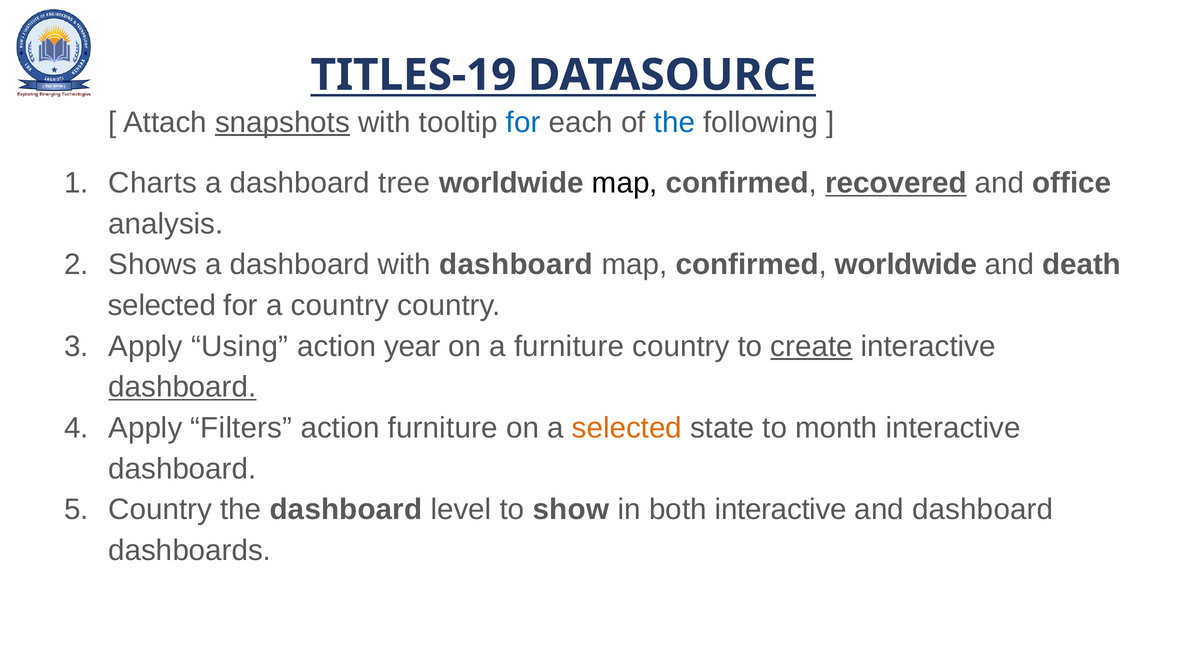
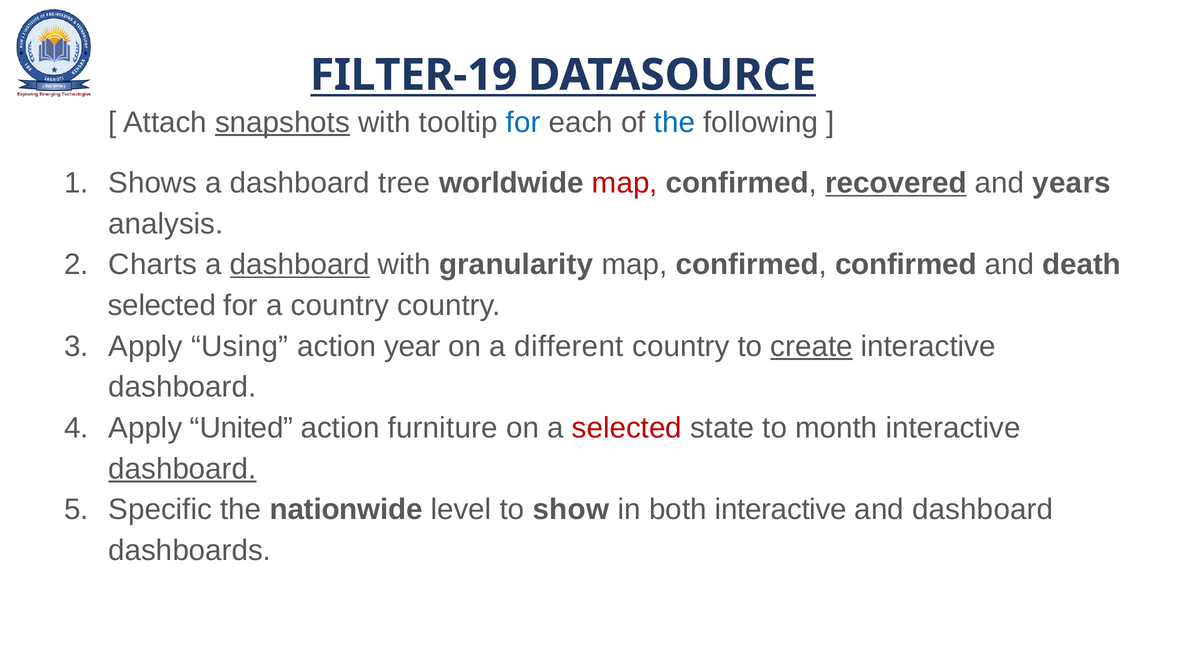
TITLES-19: TITLES-19 -> FILTER-19
Charts: Charts -> Shows
map at (625, 183) colour: black -> red
office: office -> years
Shows: Shows -> Charts
dashboard at (300, 265) underline: none -> present
with dashboard: dashboard -> granularity
confirmed worldwide: worldwide -> confirmed
a furniture: furniture -> different
dashboard at (182, 387) underline: present -> none
Filters: Filters -> United
selected at (627, 428) colour: orange -> red
dashboard at (182, 469) underline: none -> present
Country at (160, 510): Country -> Specific
the dashboard: dashboard -> nationwide
